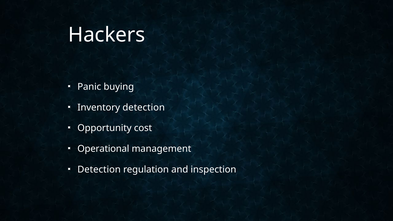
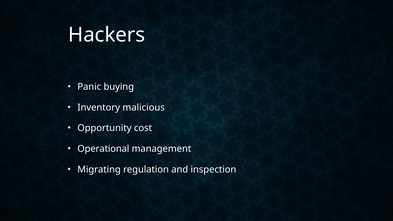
Inventory detection: detection -> malicious
Detection at (99, 170): Detection -> Migrating
